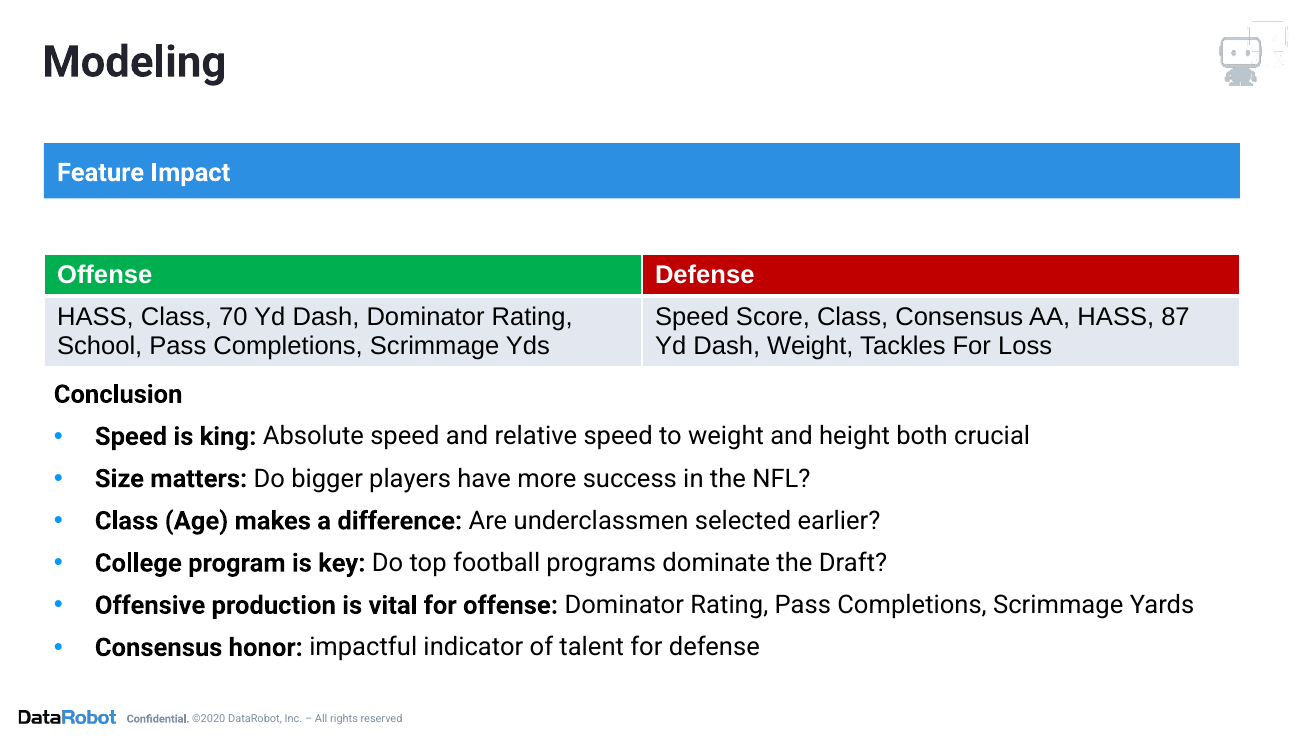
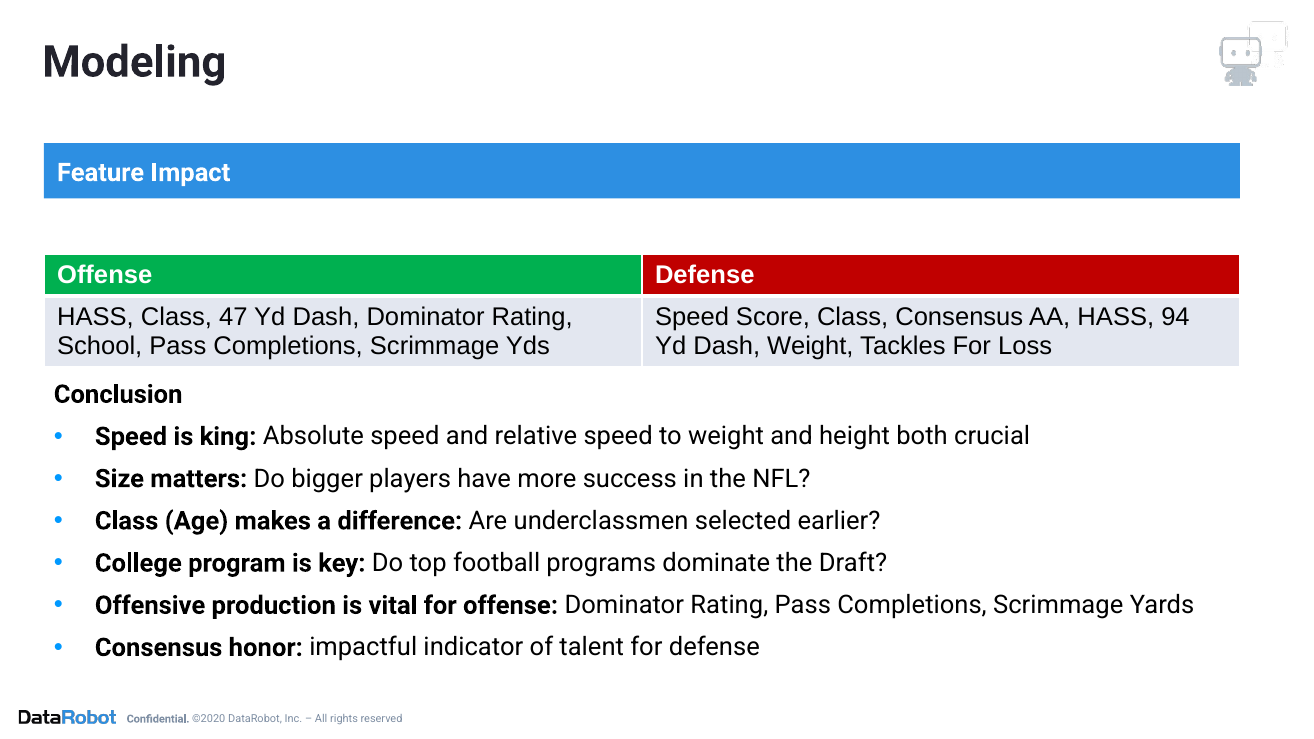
70: 70 -> 47
87: 87 -> 94
